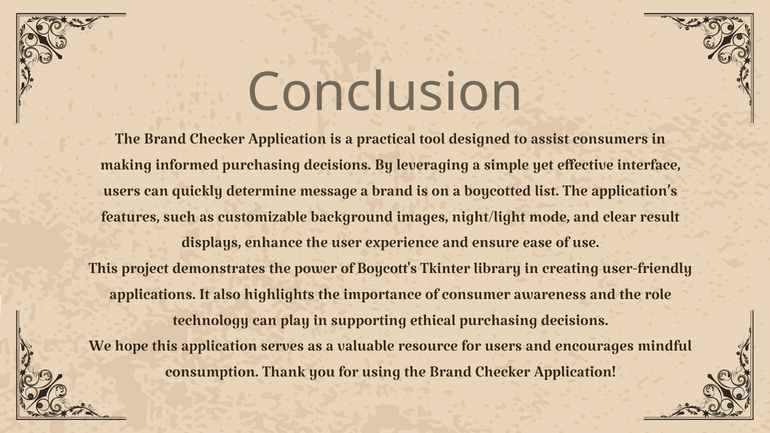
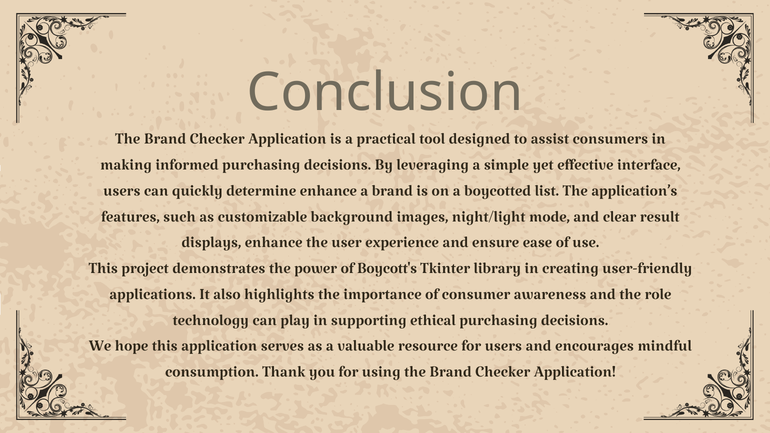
determine message: message -> enhance
